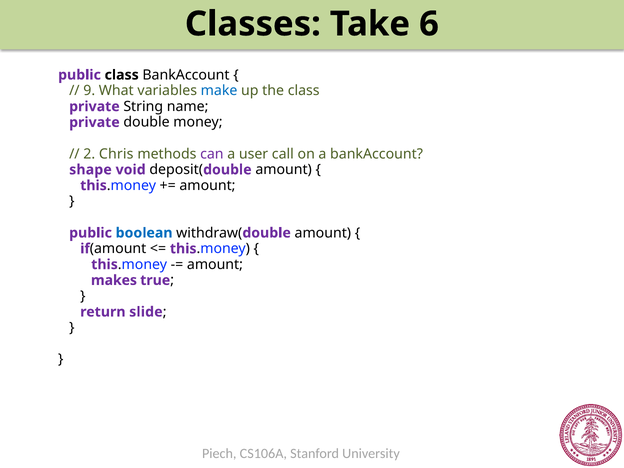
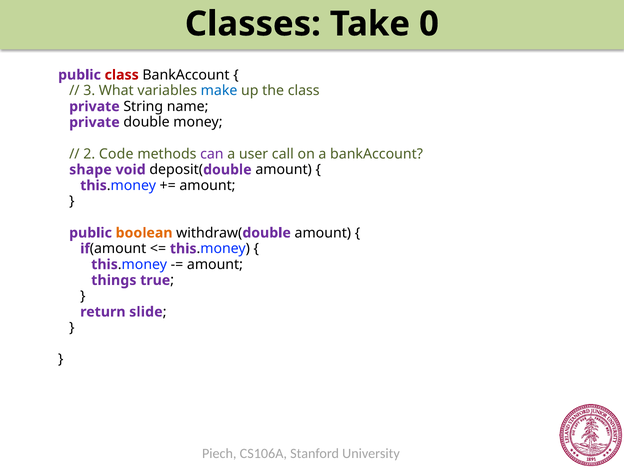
6: 6 -> 0
class at (122, 75) colour: black -> red
9: 9 -> 3
Chris: Chris -> Code
boolean colour: blue -> orange
makes: makes -> things
